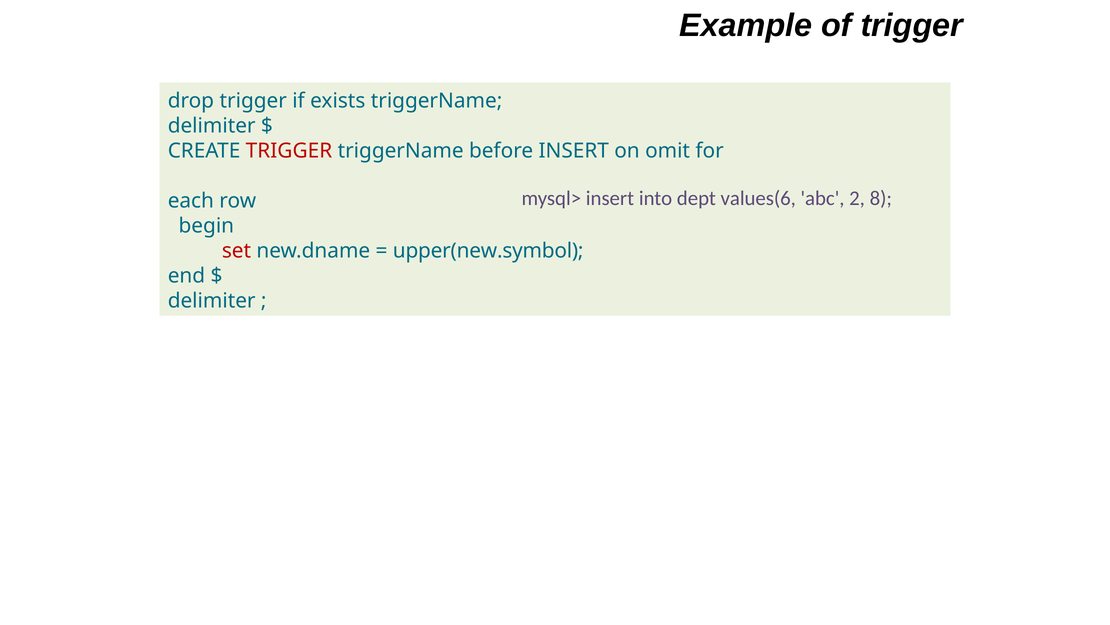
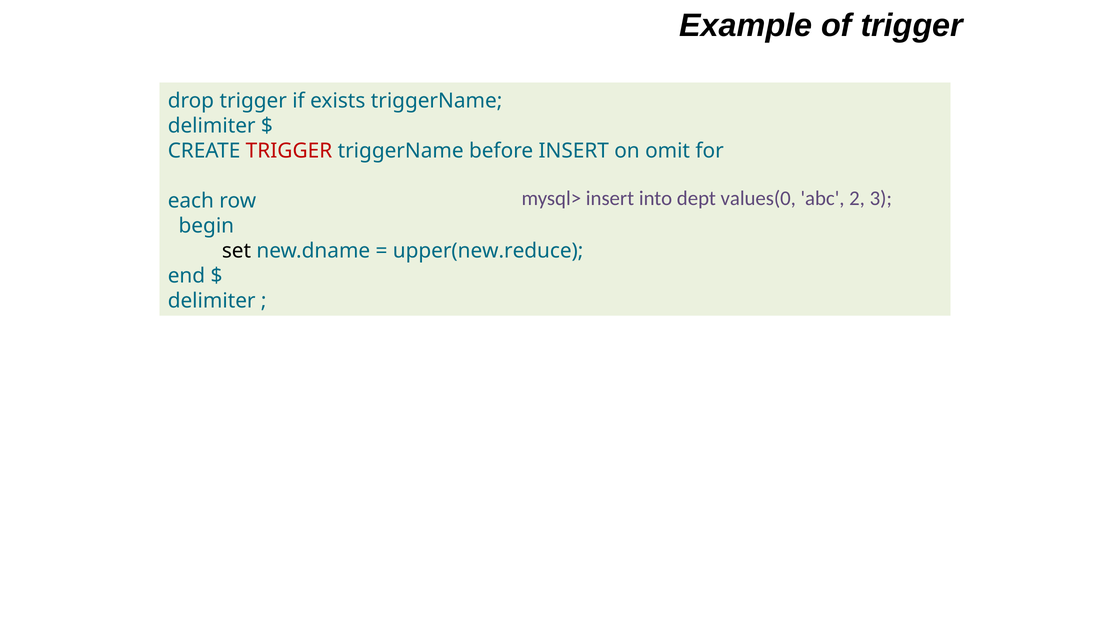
values(6: values(6 -> values(0
8: 8 -> 3
set colour: red -> black
upper(new.symbol: upper(new.symbol -> upper(new.reduce
